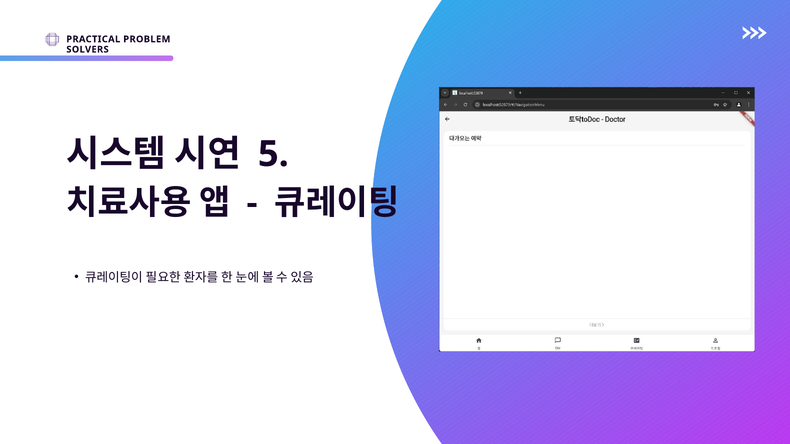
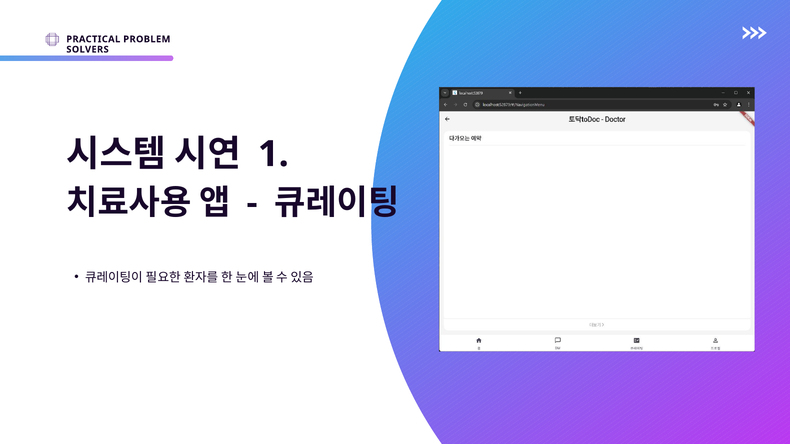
5: 5 -> 1
